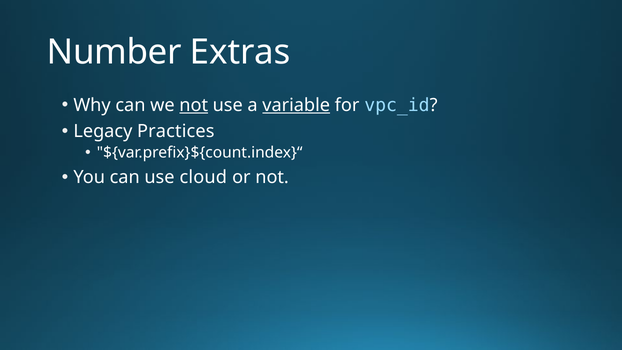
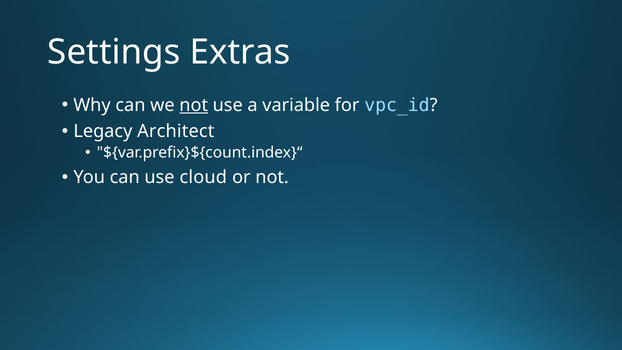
Number: Number -> Settings
variable underline: present -> none
Practices: Practices -> Architect
